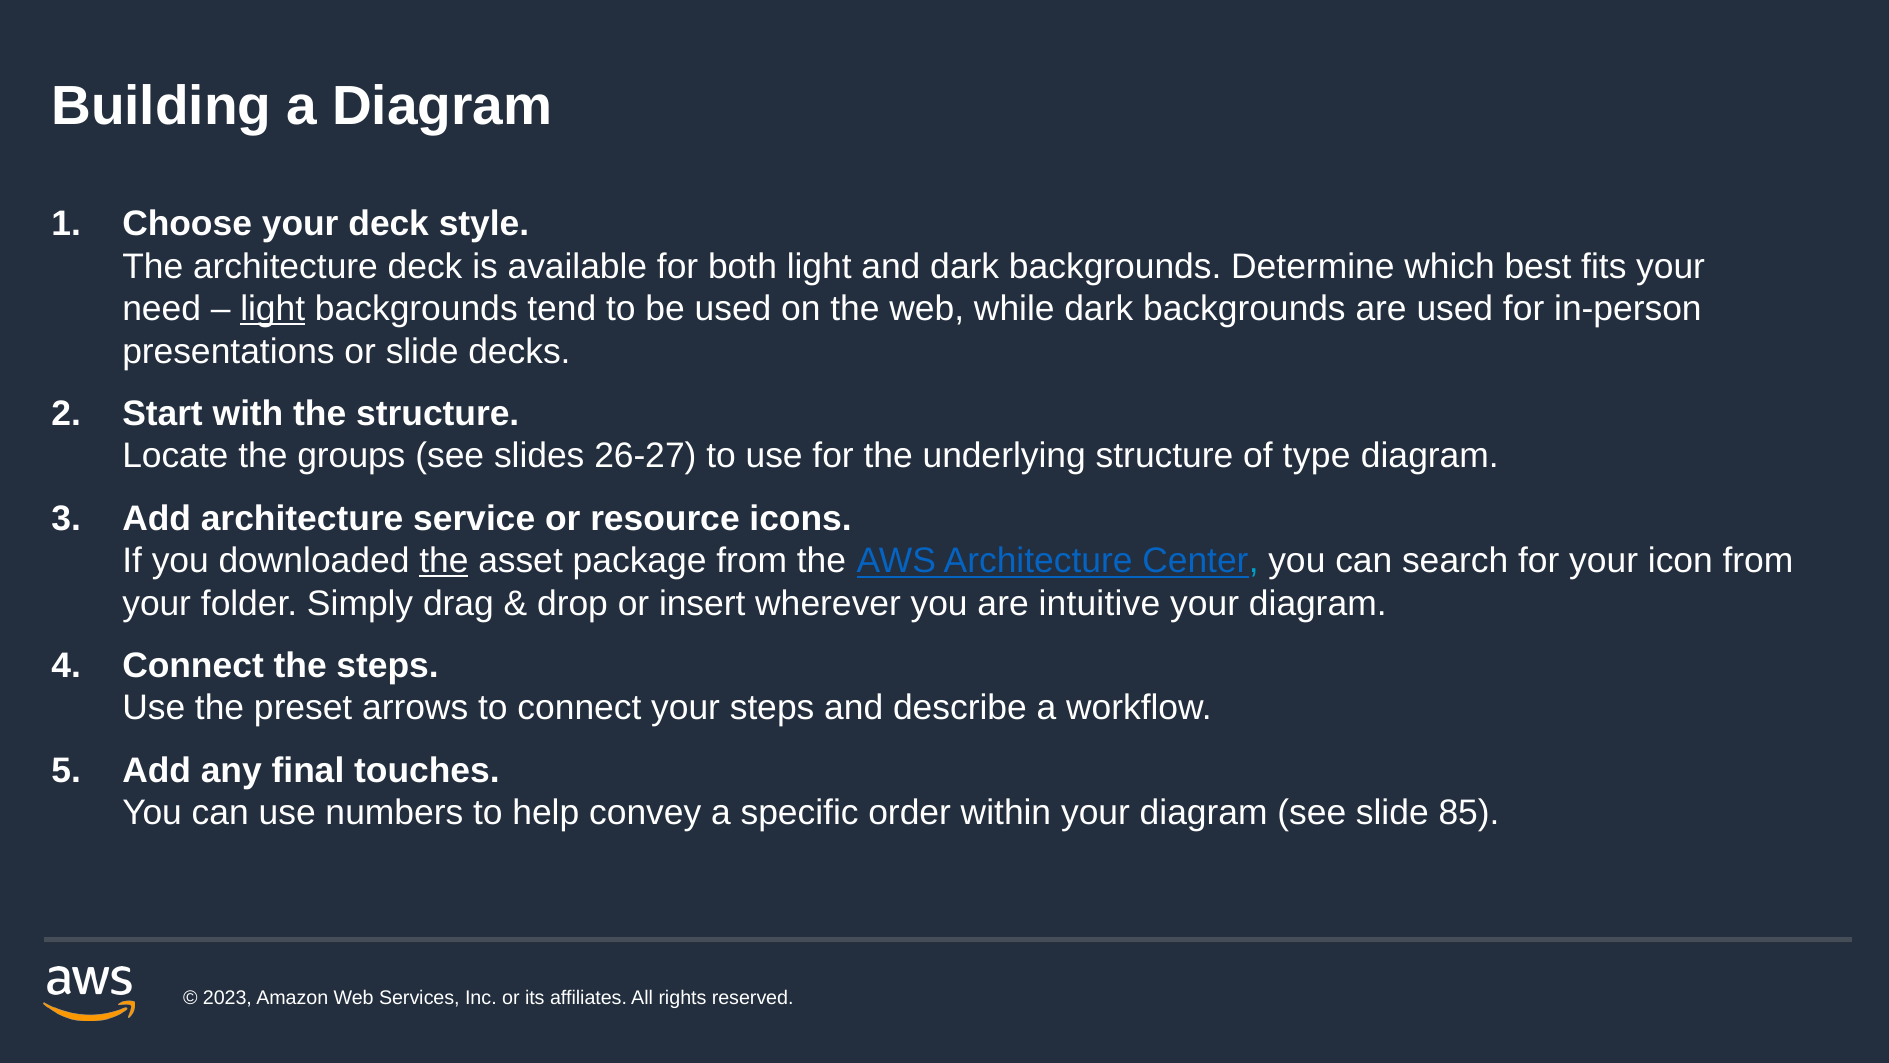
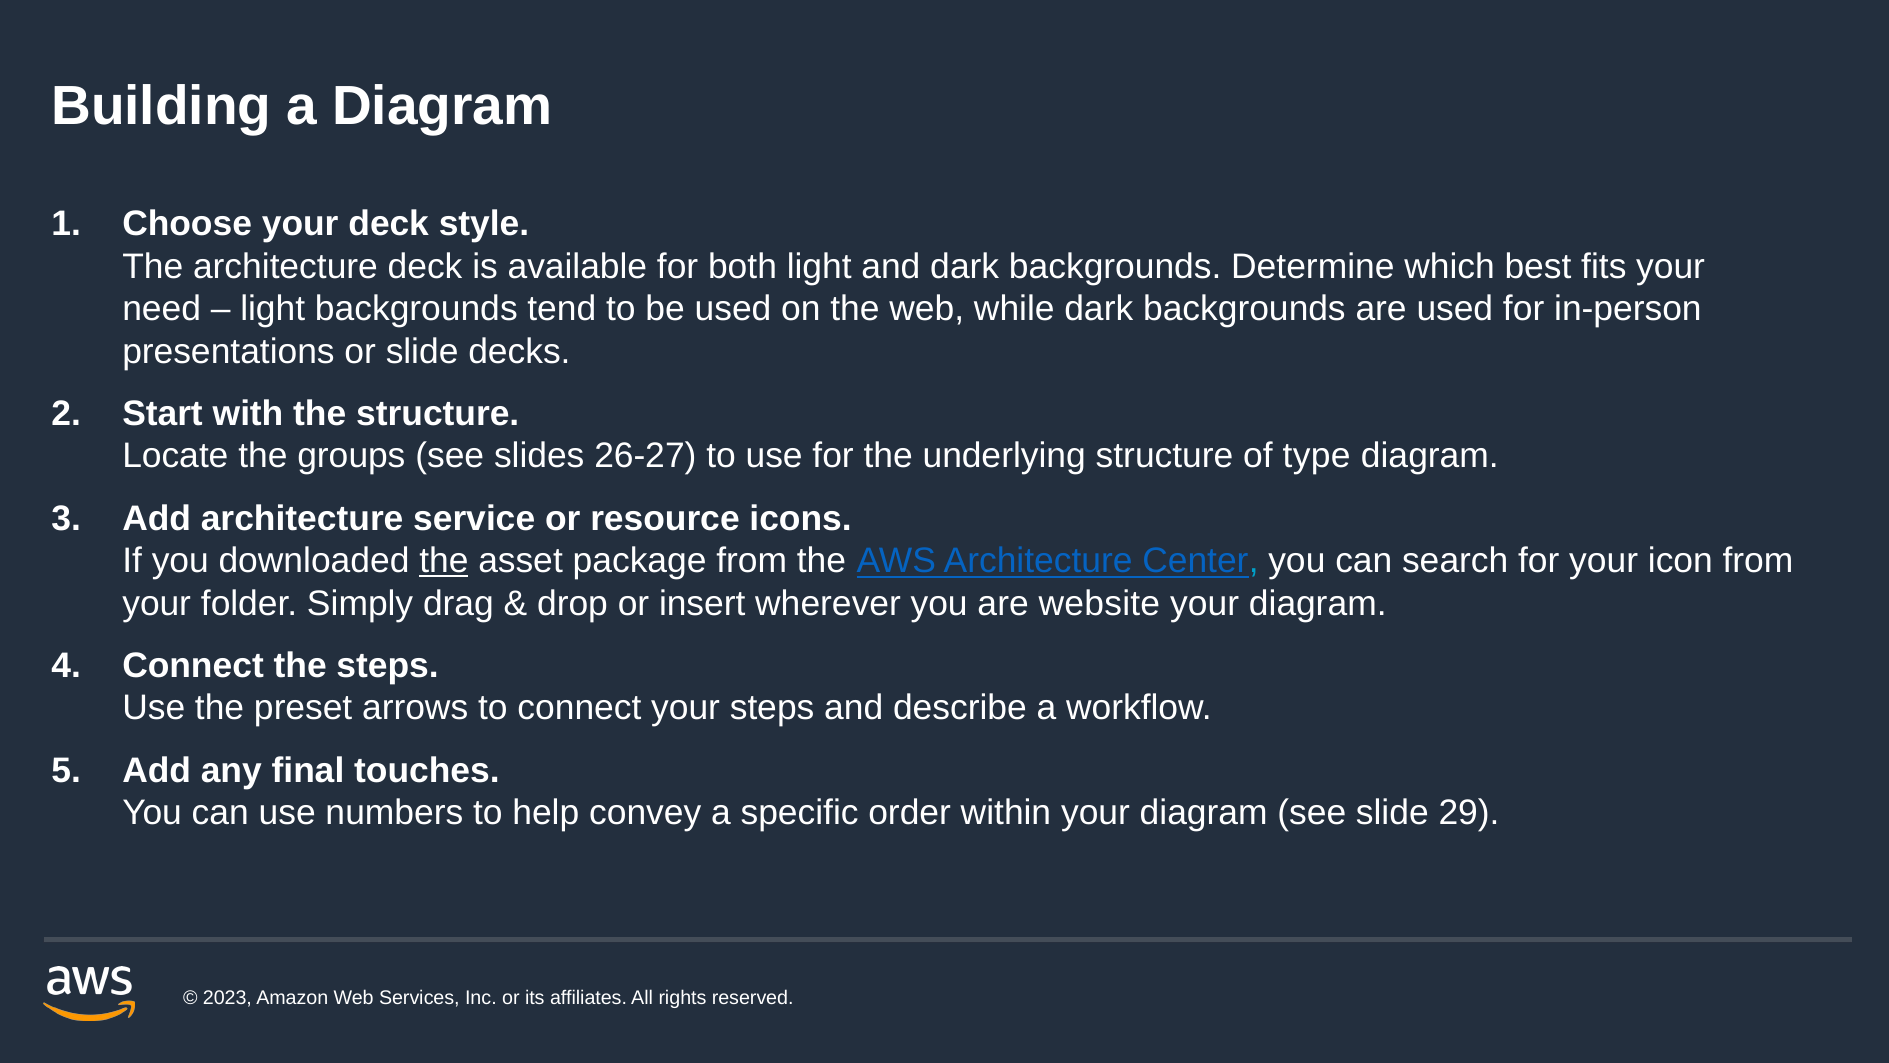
light at (273, 309) underline: present -> none
intuitive: intuitive -> website
85: 85 -> 29
